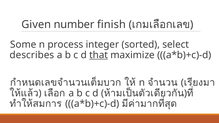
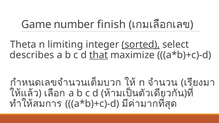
Given: Given -> Game
Some: Some -> Theta
process: process -> limiting
sorted underline: none -> present
